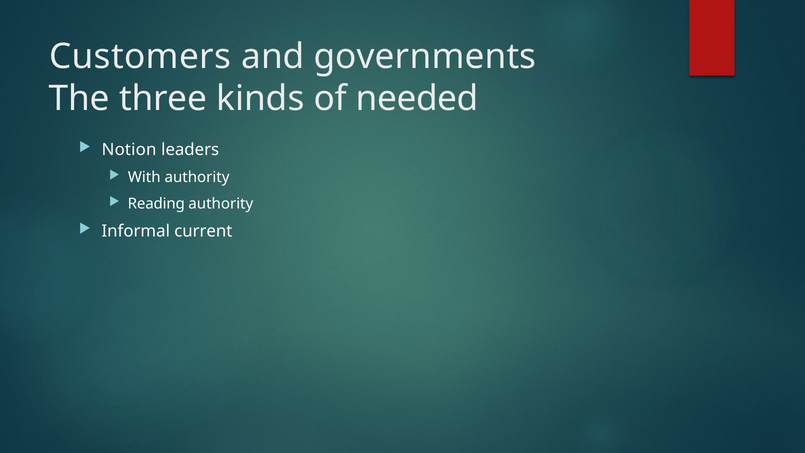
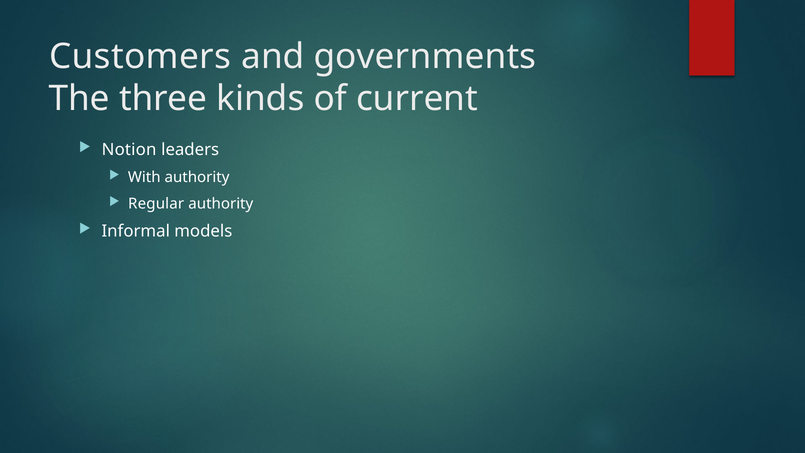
needed: needed -> current
Reading: Reading -> Regular
current: current -> models
